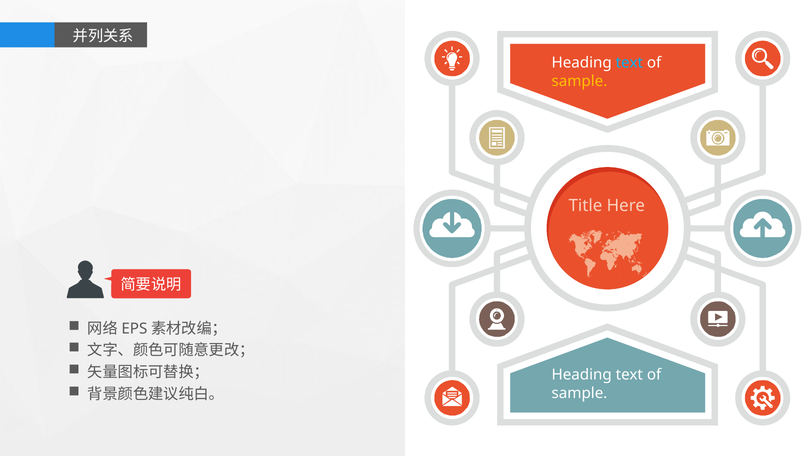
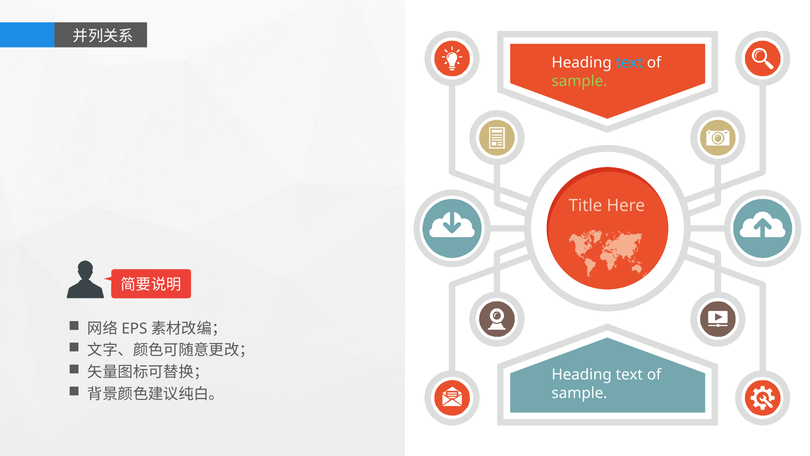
sample at (579, 81) colour: yellow -> light green
